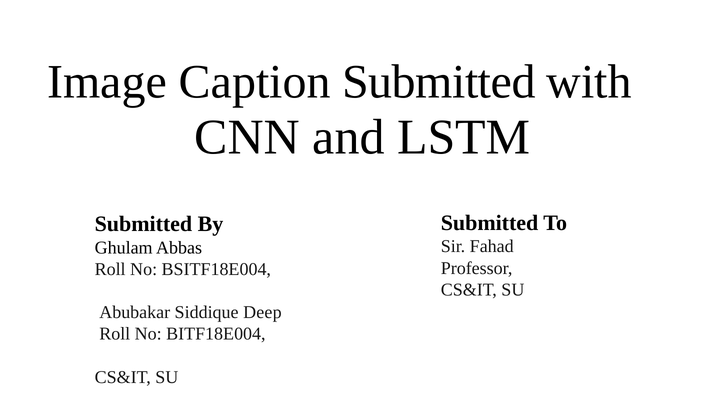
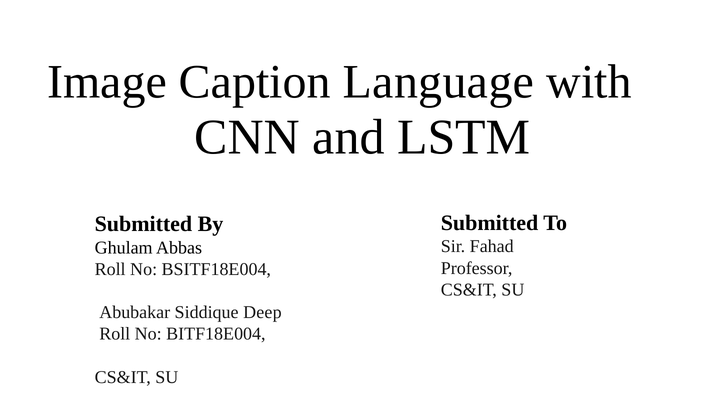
Caption Submitted: Submitted -> Language
